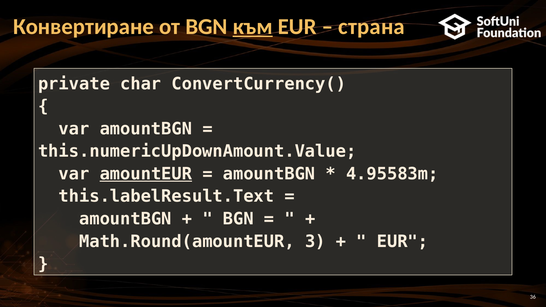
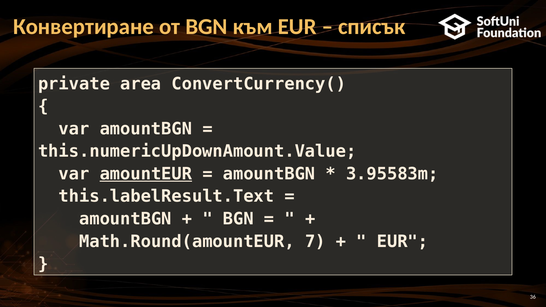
към underline: present -> none
страна: страна -> списък
char: char -> area
4.95583m: 4.95583m -> 3.95583m
3: 3 -> 7
